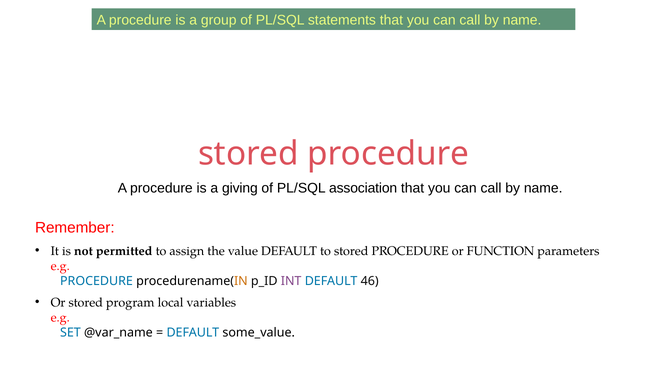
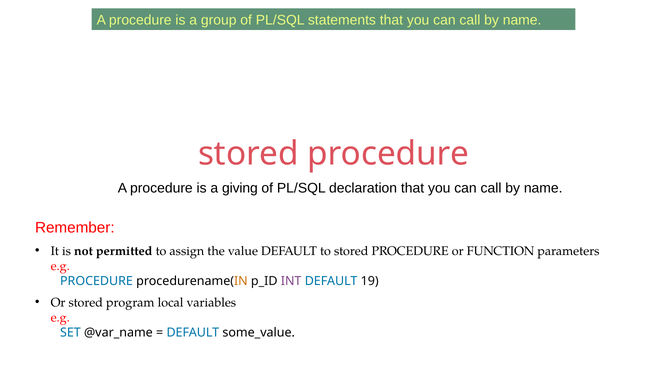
association: association -> declaration
46: 46 -> 19
